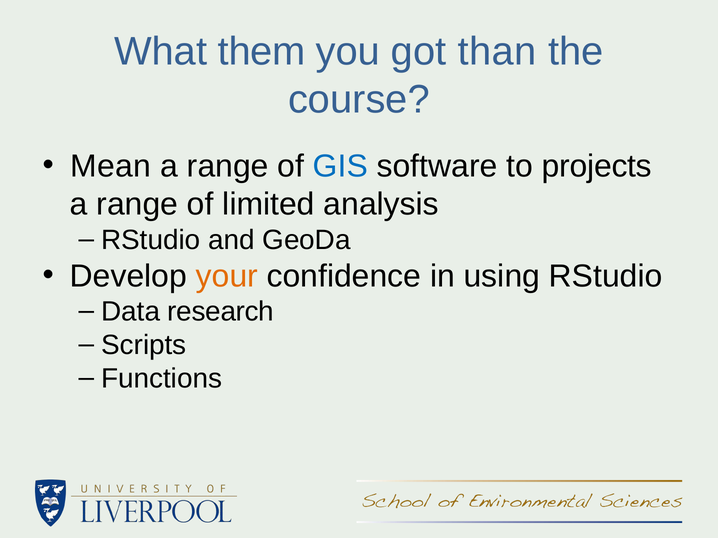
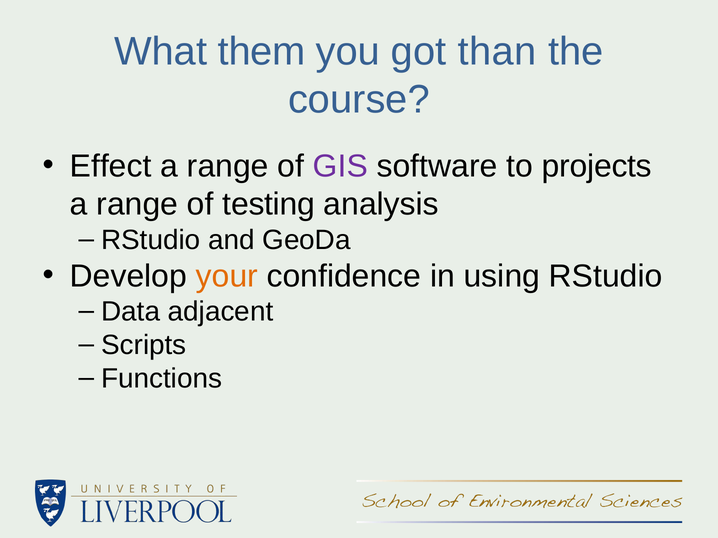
Mean: Mean -> Effect
GIS colour: blue -> purple
limited: limited -> testing
research: research -> adjacent
